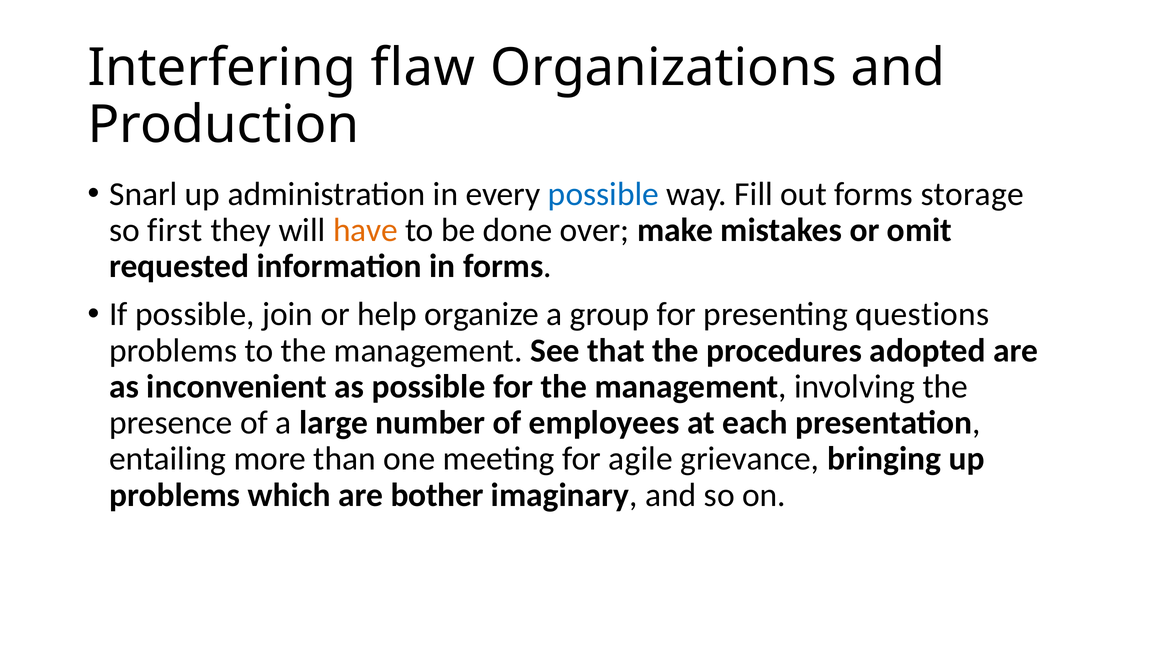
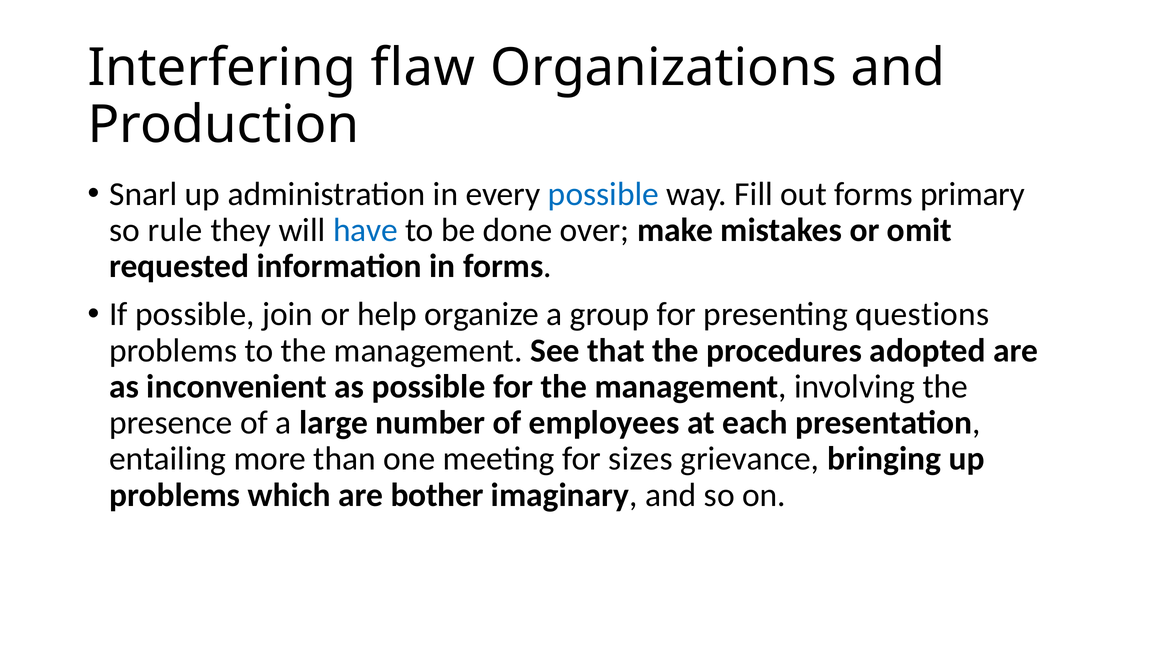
storage: storage -> primary
first: first -> rule
have colour: orange -> blue
agile: agile -> sizes
